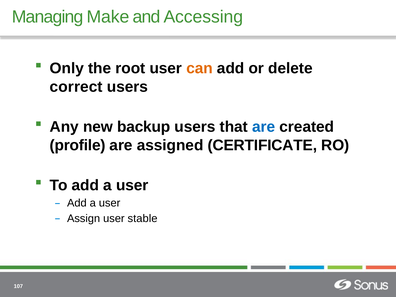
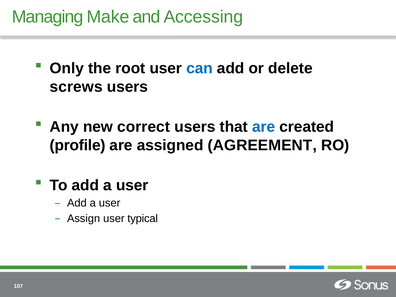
can colour: orange -> blue
correct: correct -> screws
backup: backup -> correct
CERTIFICATE: CERTIFICATE -> AGREEMENT
stable: stable -> typical
